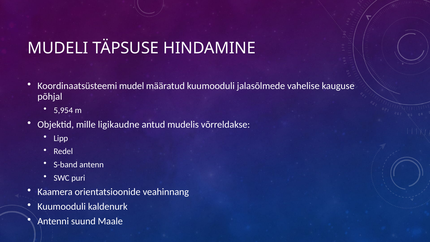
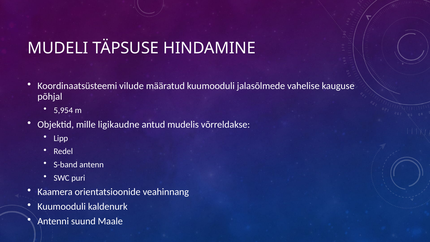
mudel: mudel -> vilude
